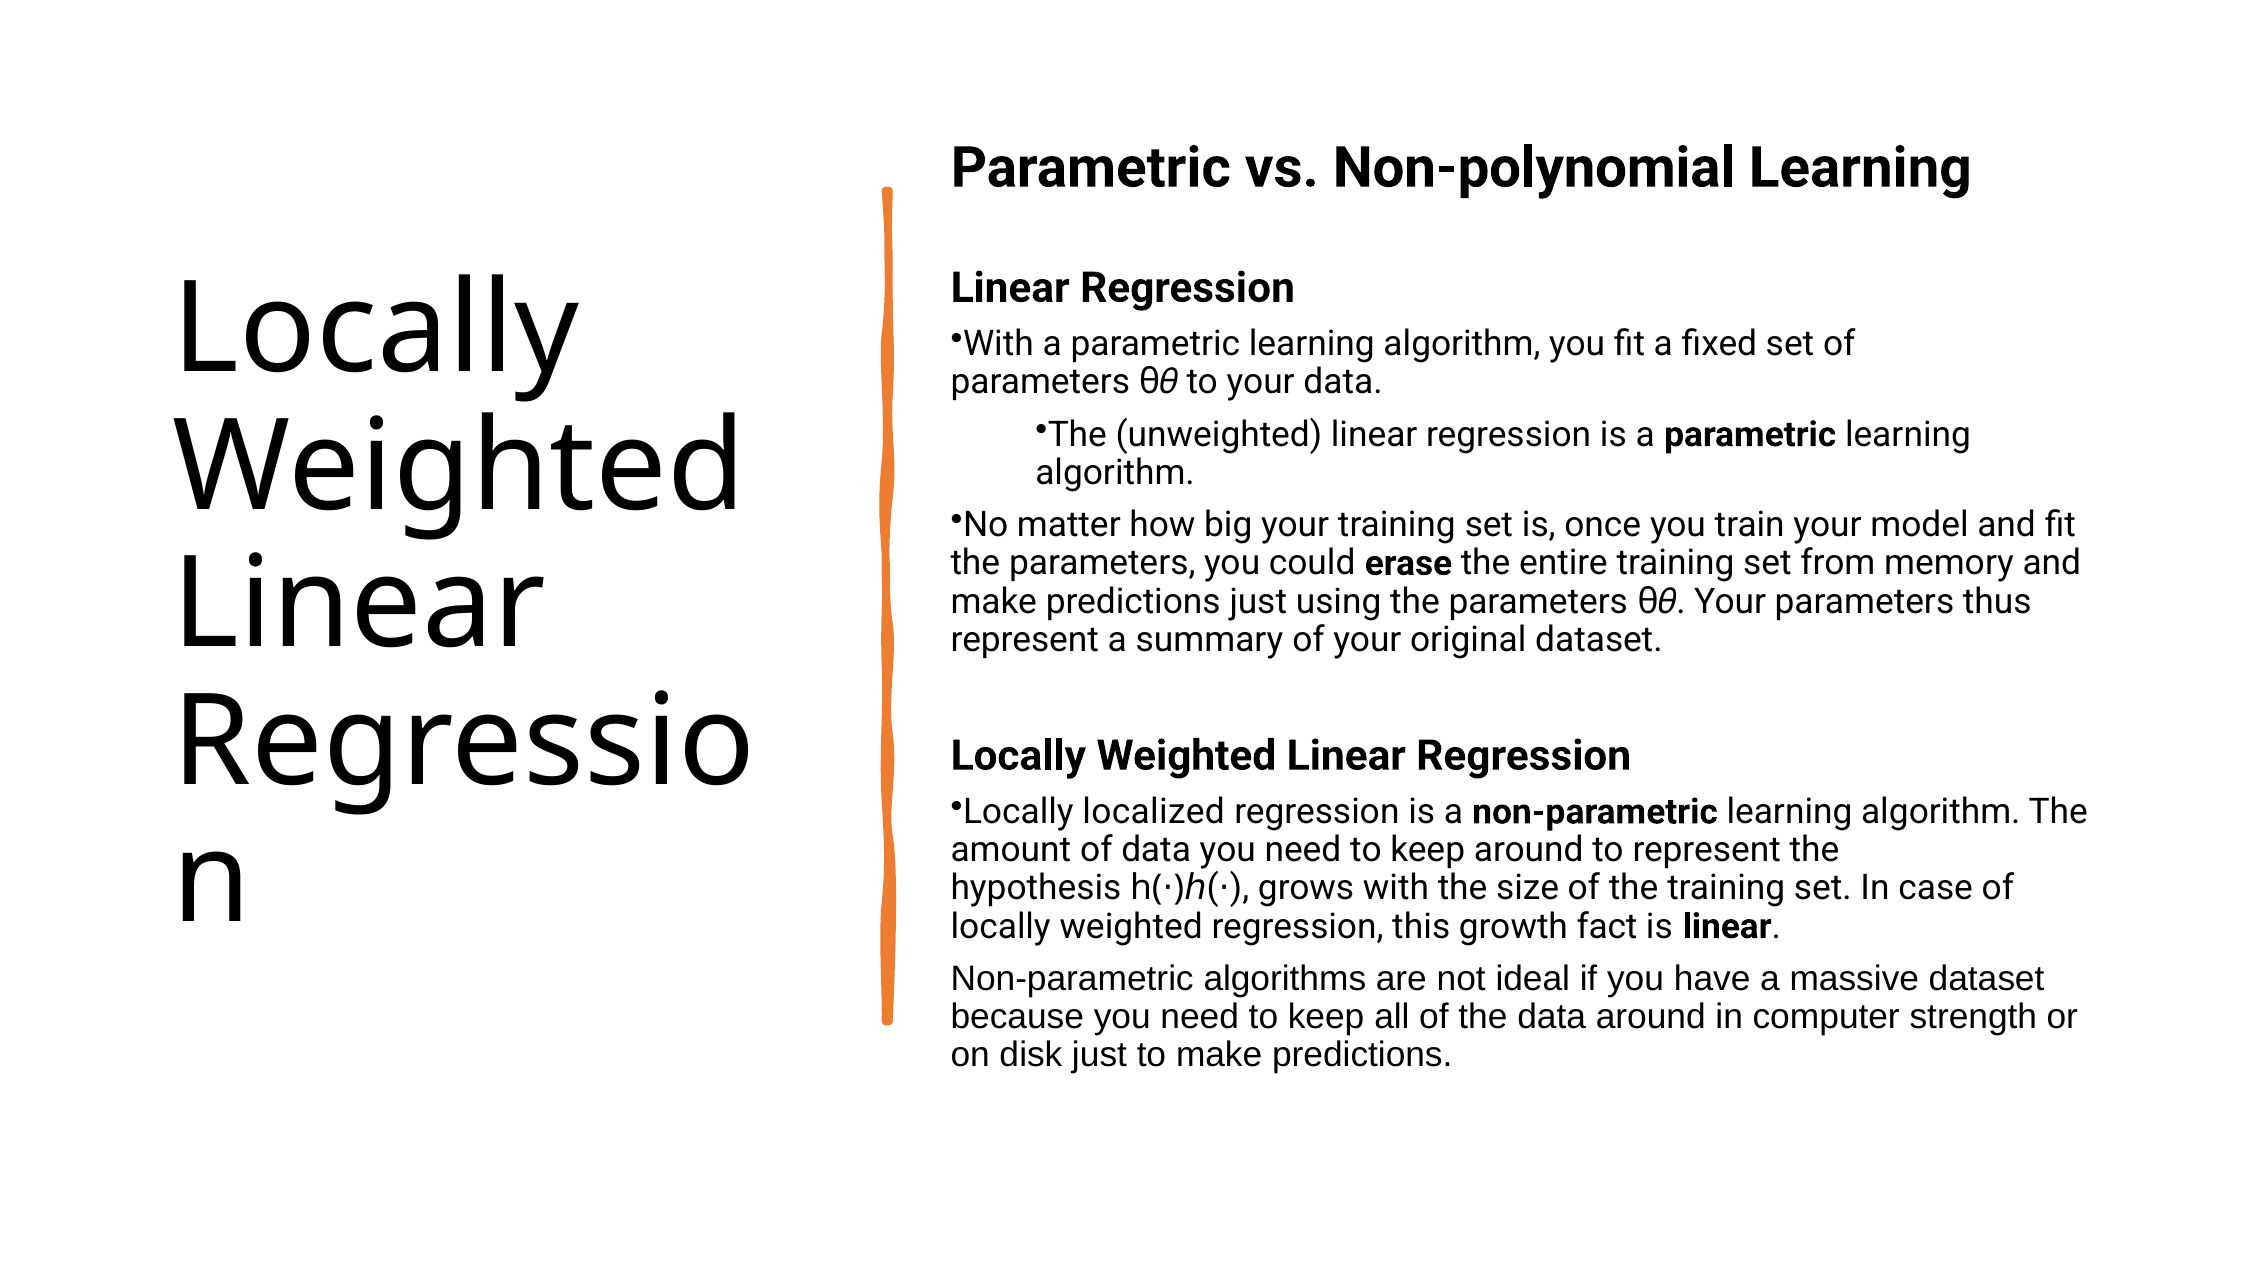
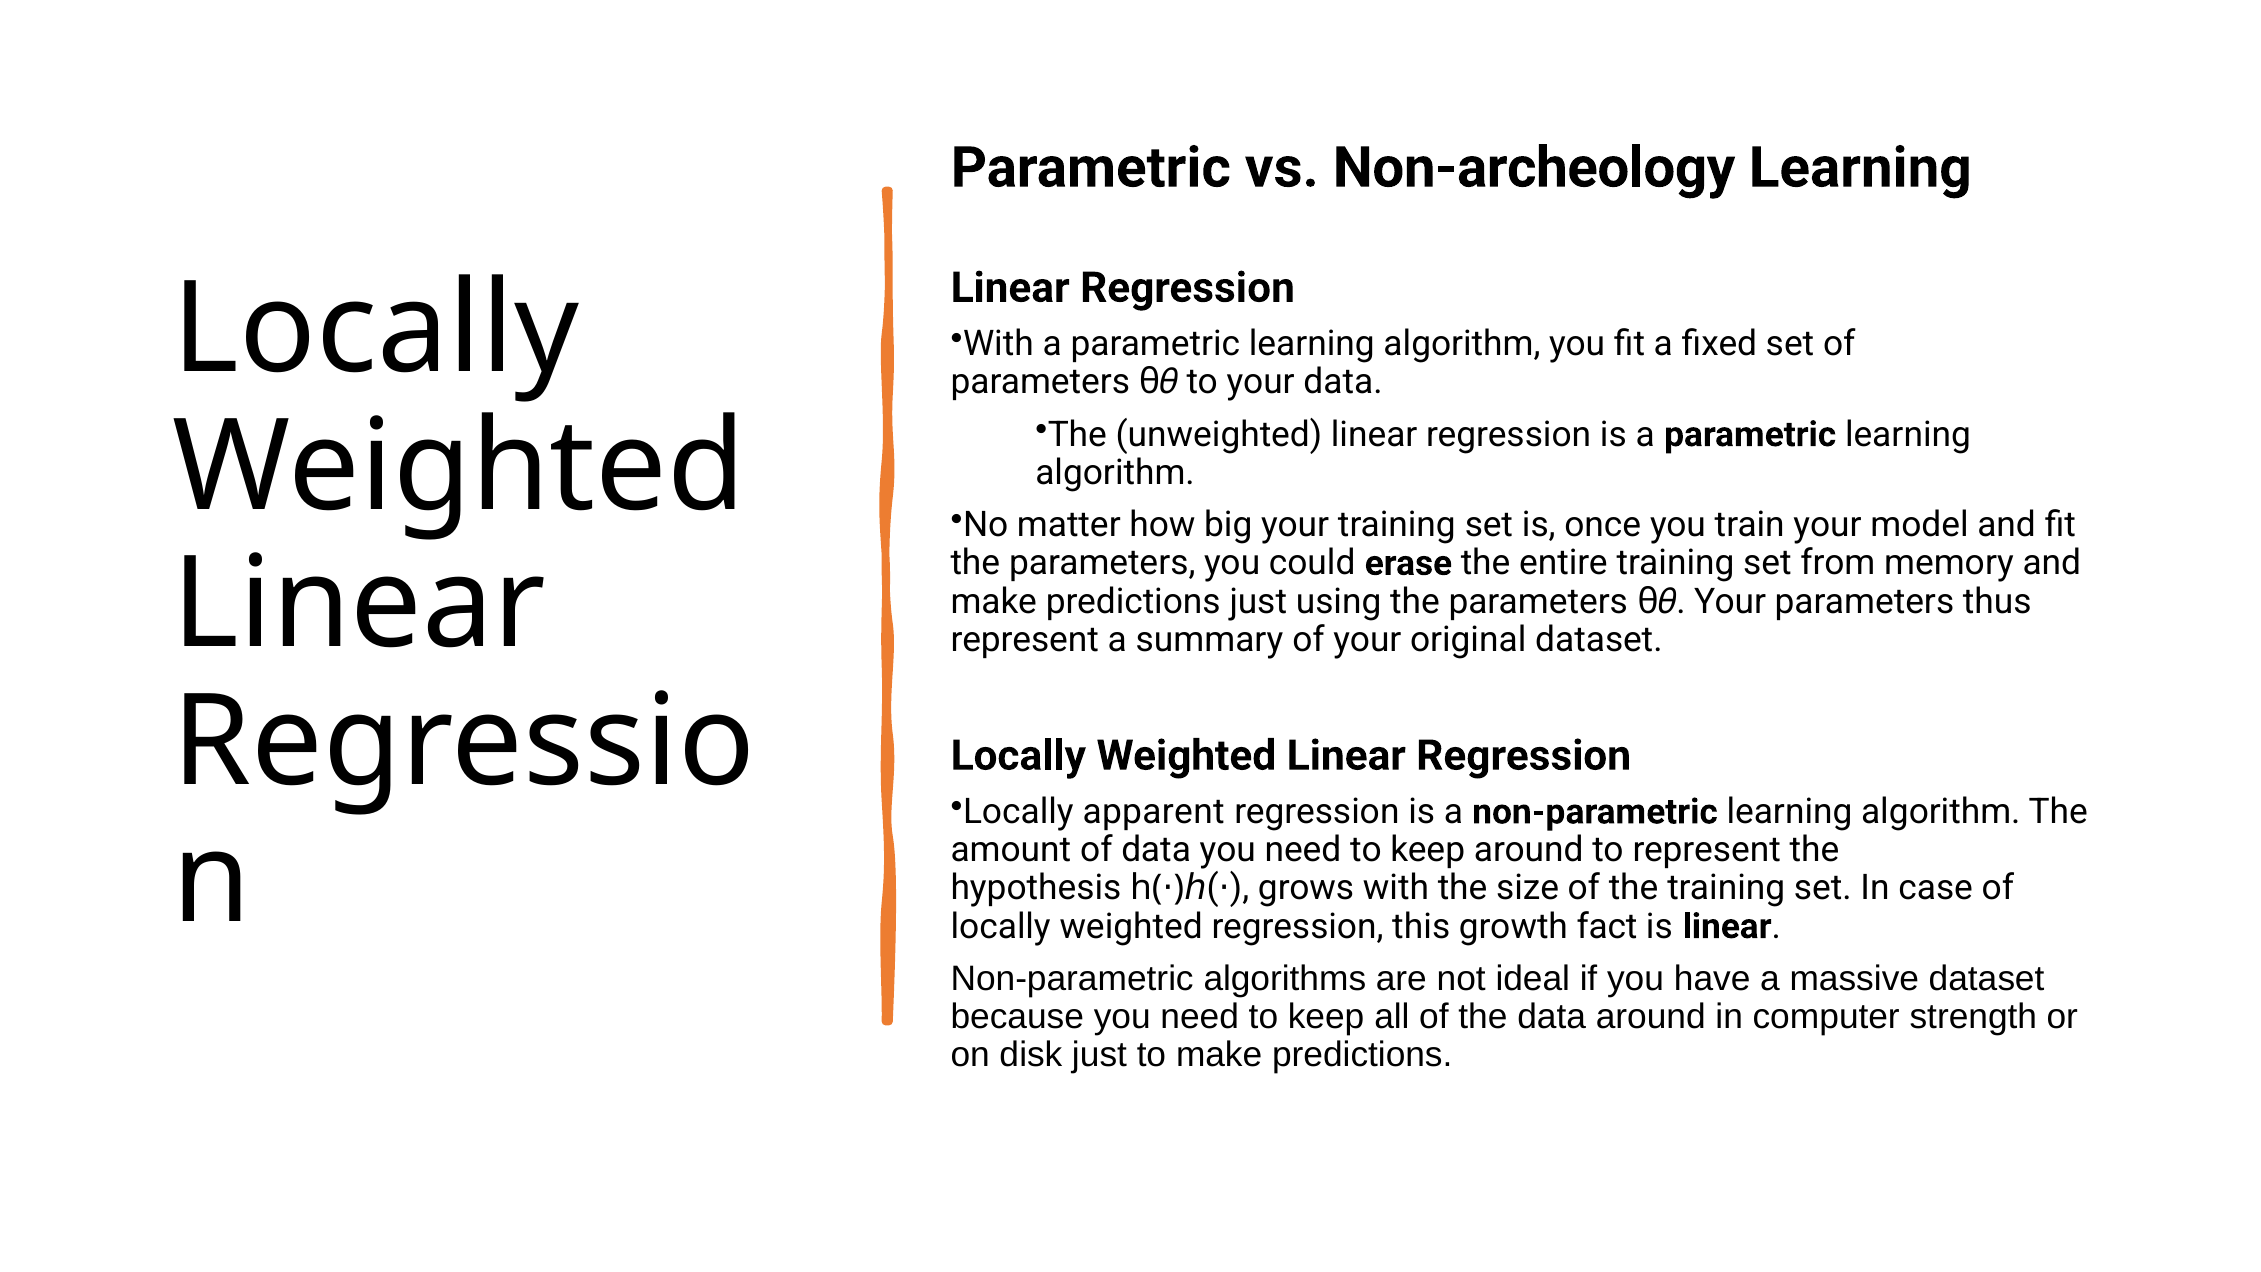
Non-polynomial: Non-polynomial -> Non-archeology
localized: localized -> apparent
